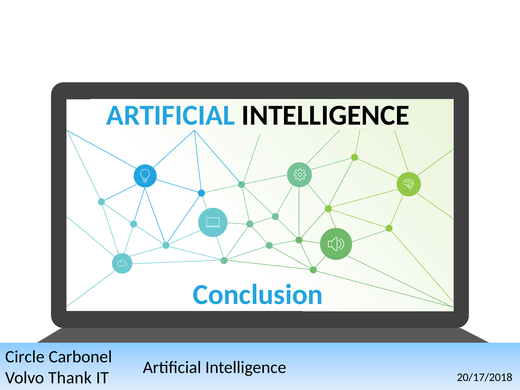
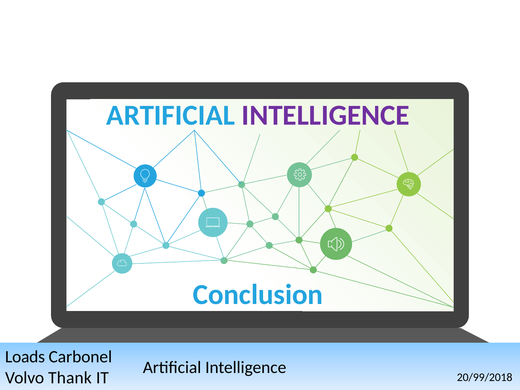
INTELLIGENCE at (326, 115) colour: black -> purple
Circle: Circle -> Loads
20/17/2018: 20/17/2018 -> 20/99/2018
